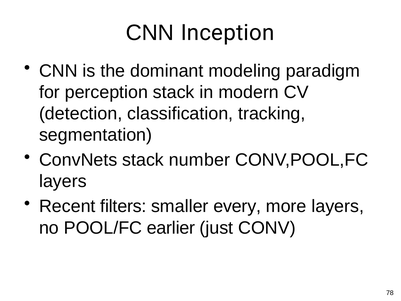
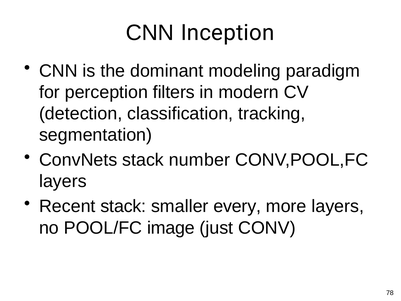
perception stack: stack -> filters
Recent filters: filters -> stack
earlier: earlier -> image
